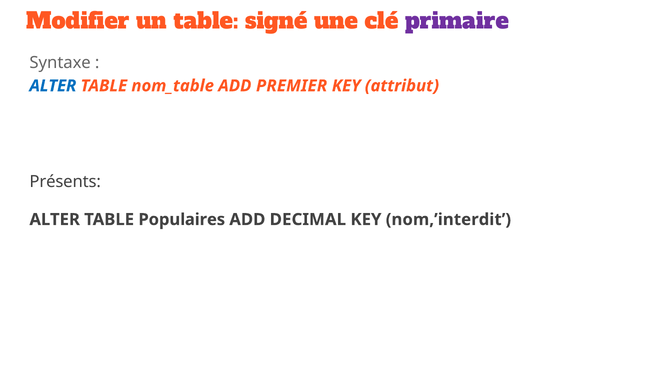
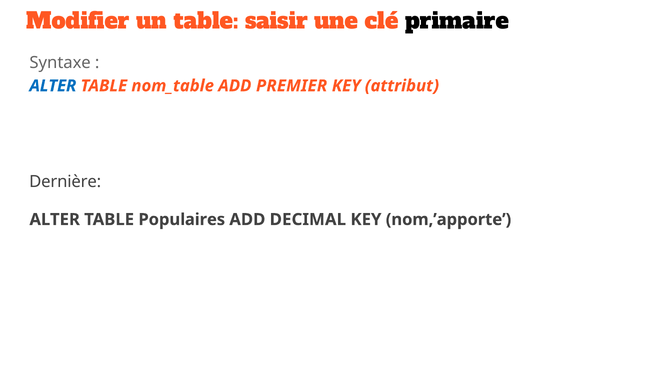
signé: signé -> saisir
primaire colour: purple -> black
Présents: Présents -> Dernière
nom,’interdit: nom,’interdit -> nom,’apporte
